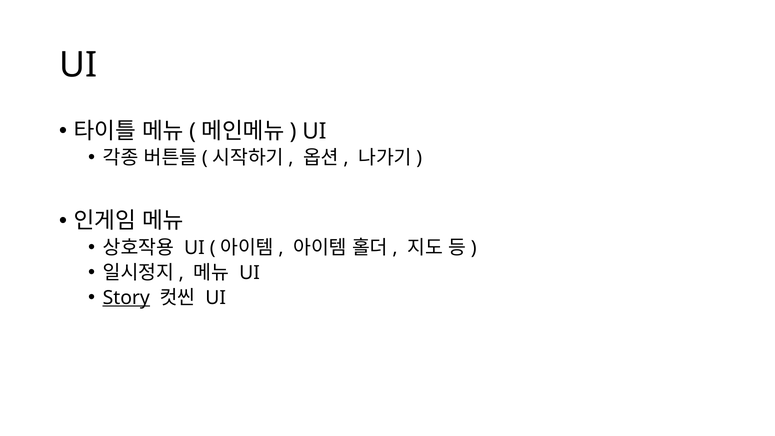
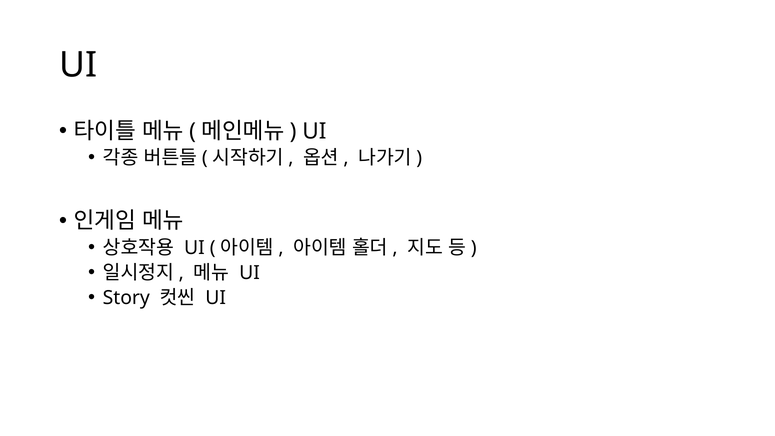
Story underline: present -> none
